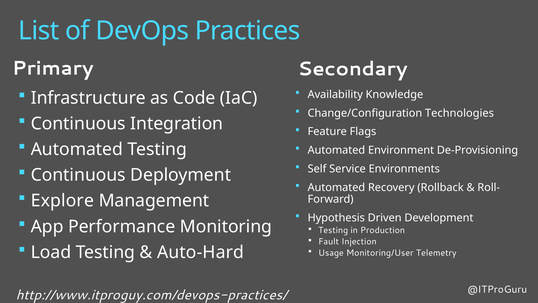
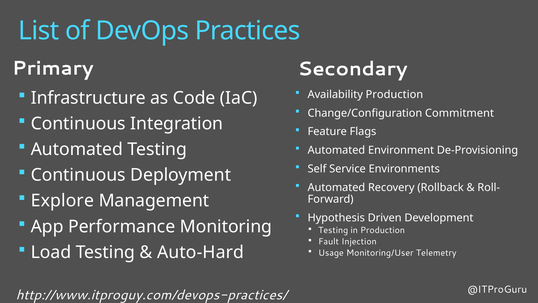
Availability Knowledge: Knowledge -> Production
Technologies: Technologies -> Commitment
